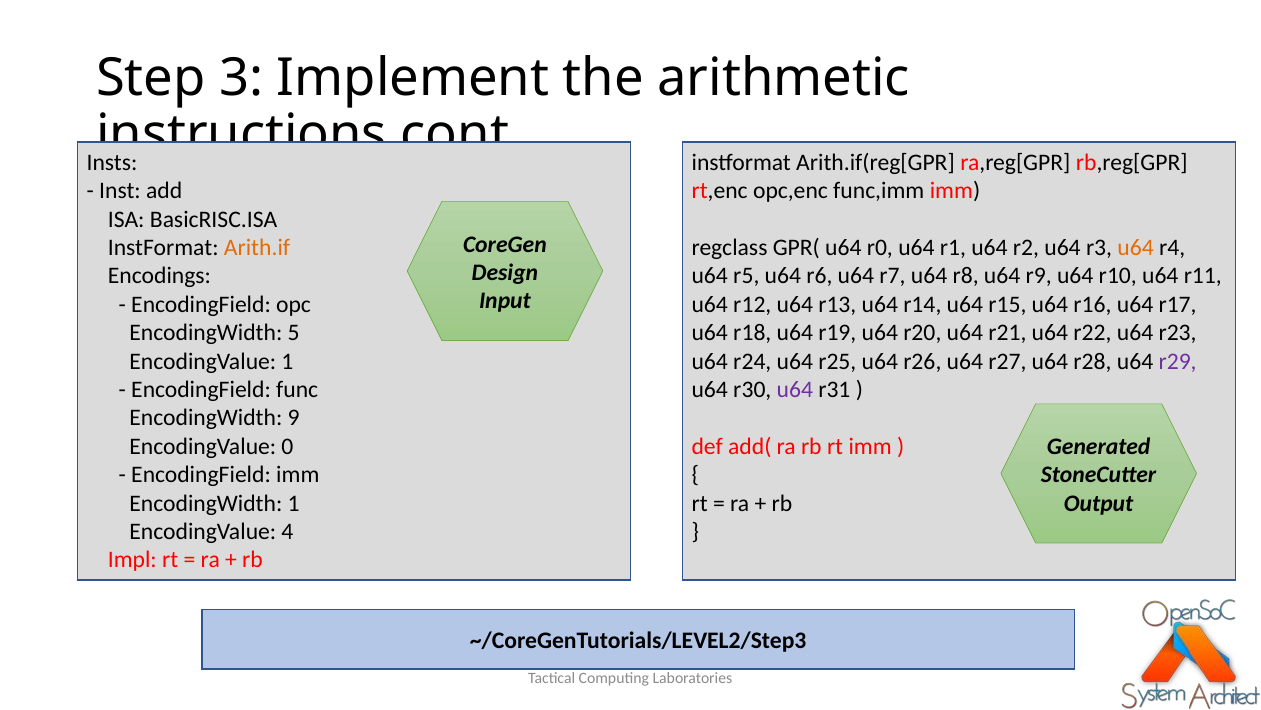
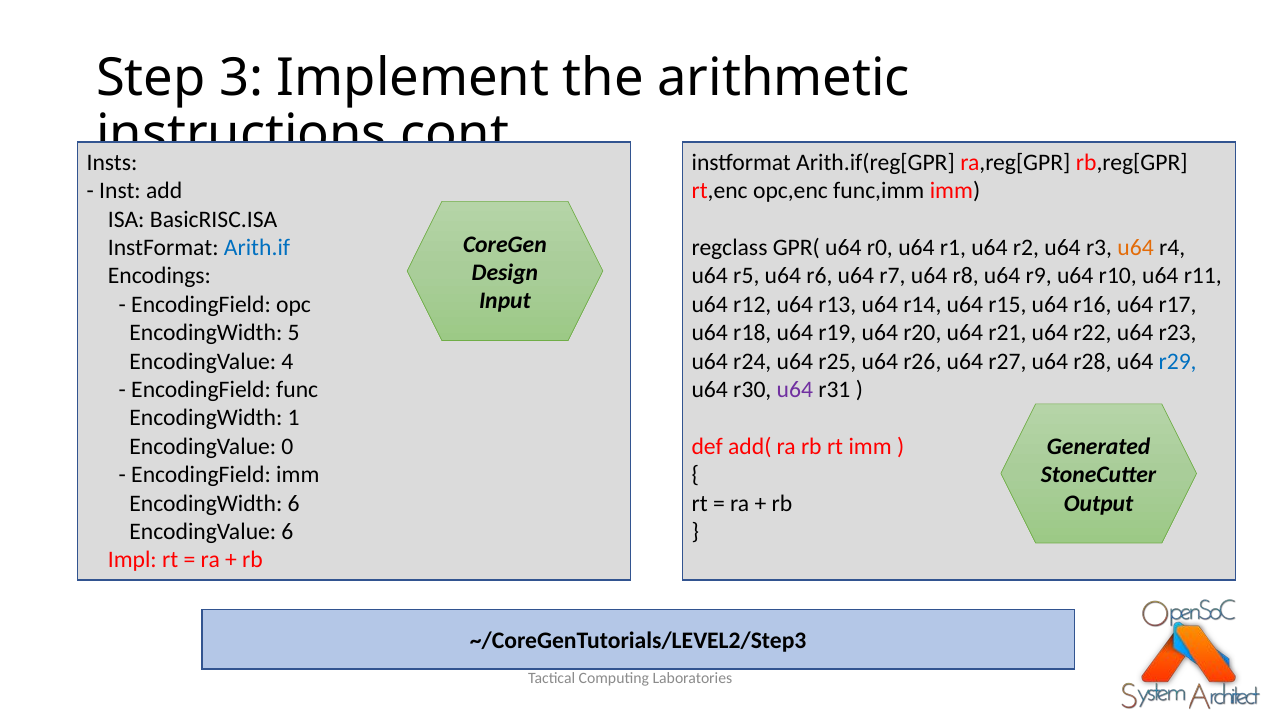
Arith.if colour: orange -> blue
EncodingValue 1: 1 -> 4
r29 colour: purple -> blue
9: 9 -> 1
EncodingWidth 1: 1 -> 6
EncodingValue 4: 4 -> 6
